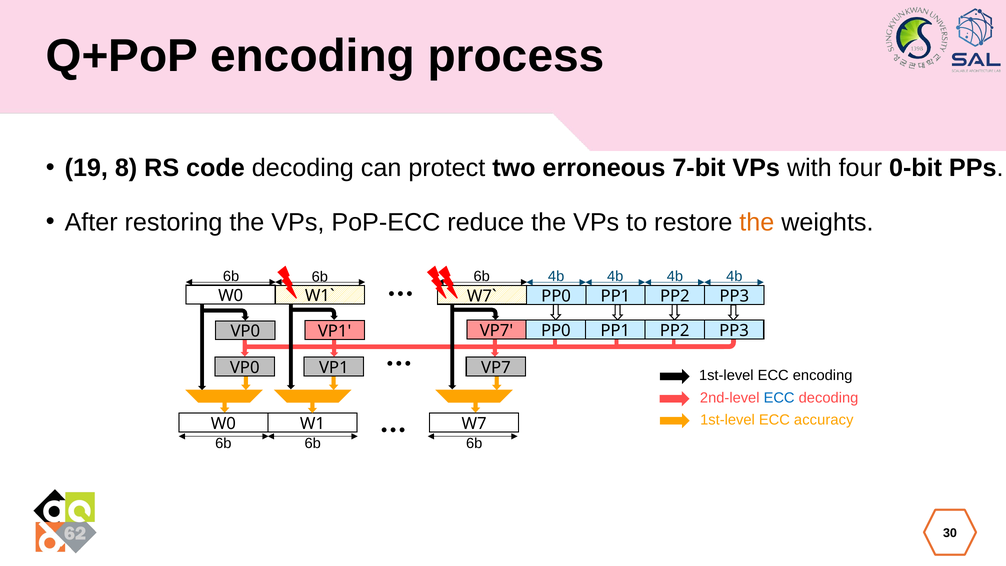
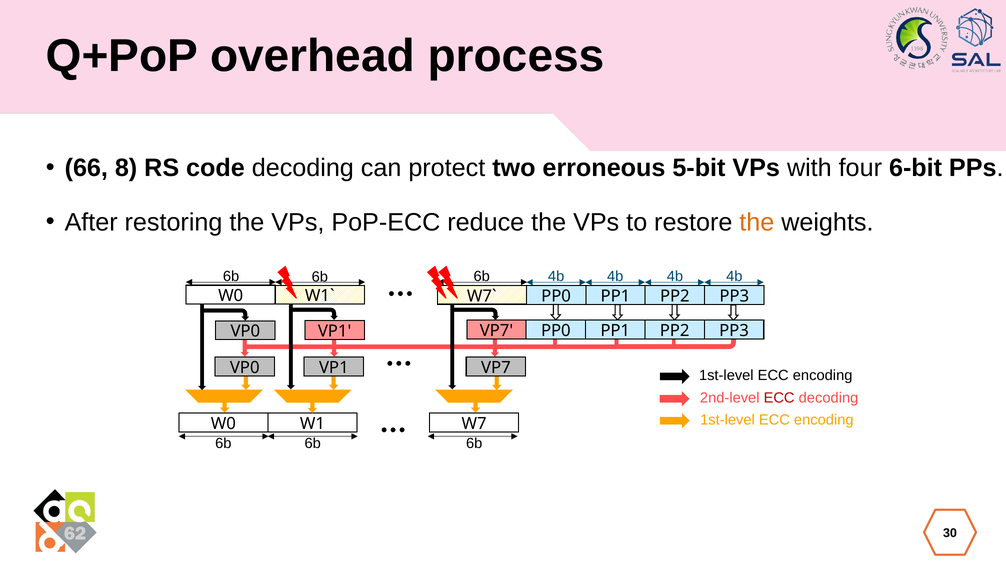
Q+PoP encoding: encoding -> overhead
19: 19 -> 66
7-bit: 7-bit -> 5-bit
0-bit: 0-bit -> 6-bit
ECC at (779, 398) colour: blue -> red
accuracy at (824, 420): accuracy -> encoding
